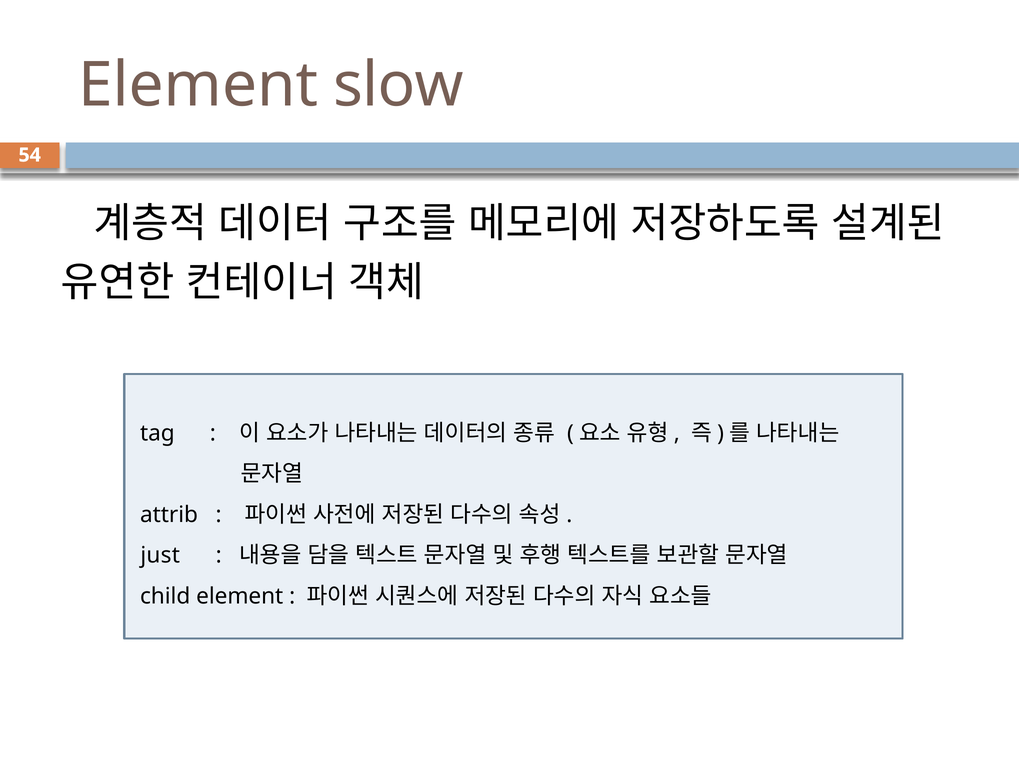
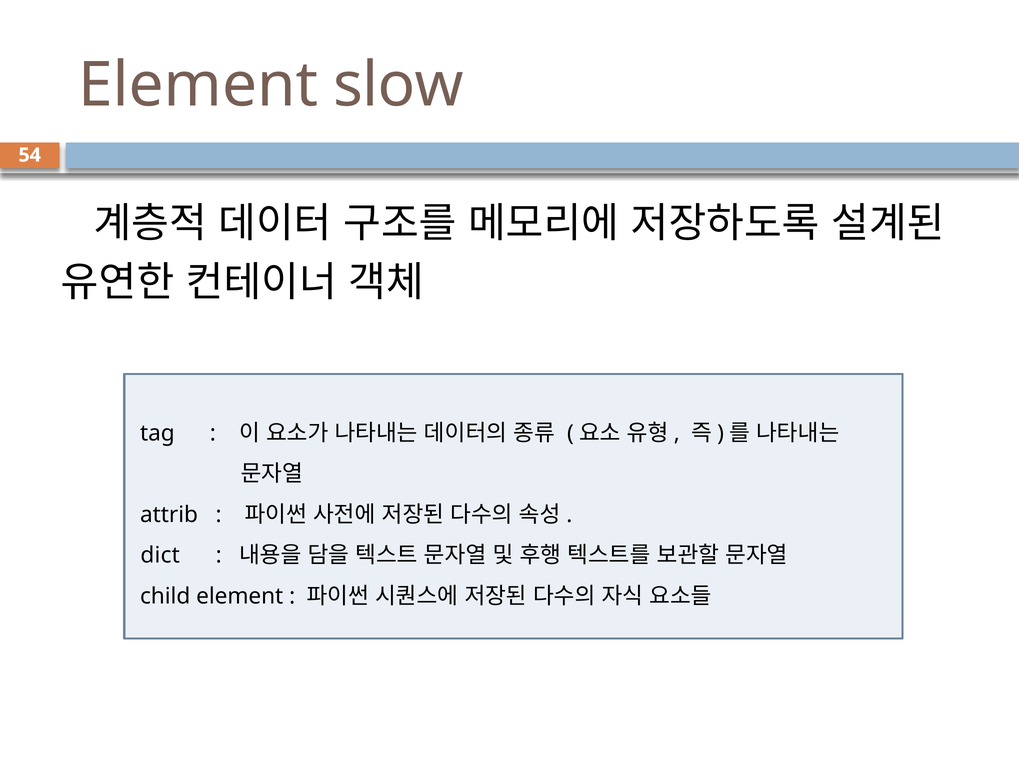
just: just -> dict
